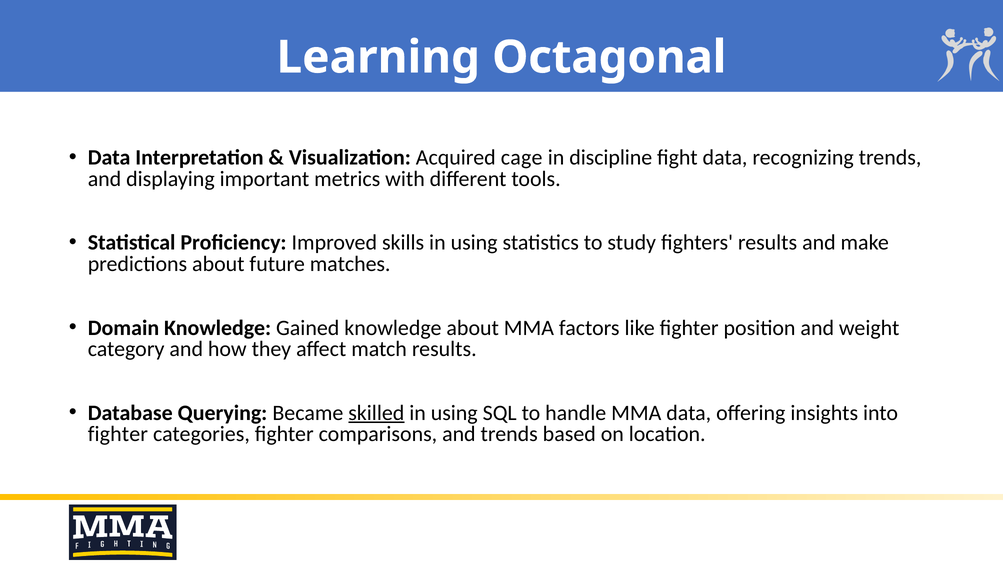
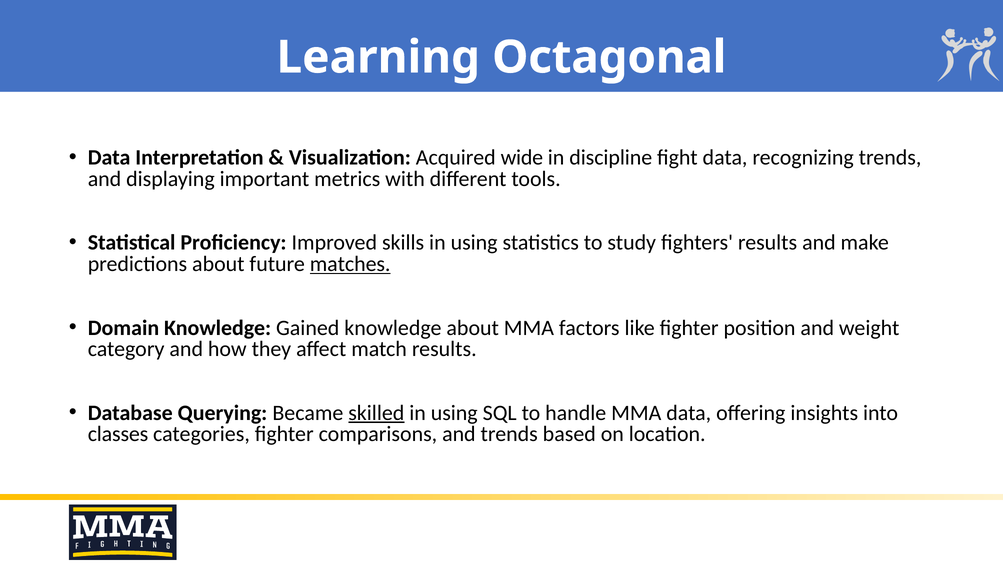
cage: cage -> wide
matches underline: none -> present
fighter at (118, 434): fighter -> classes
